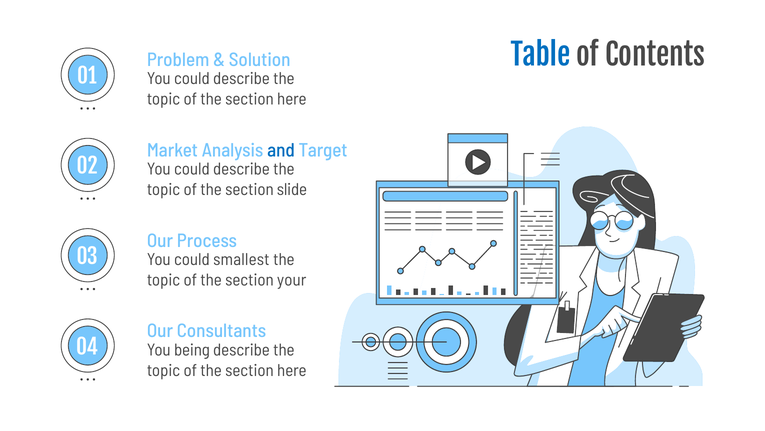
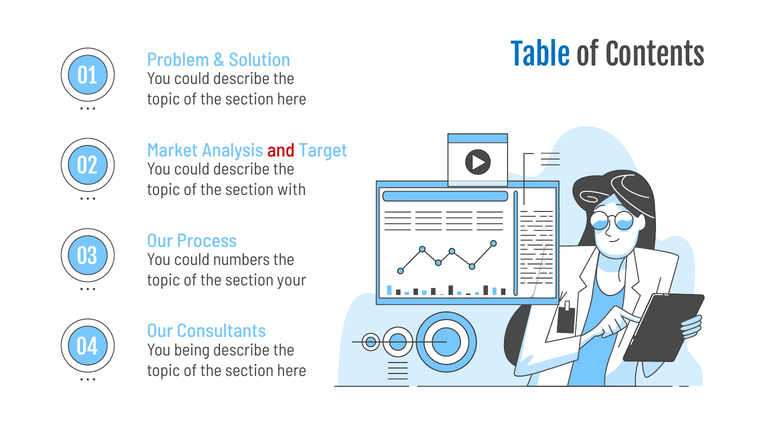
and colour: blue -> red
slide: slide -> with
smallest: smallest -> numbers
